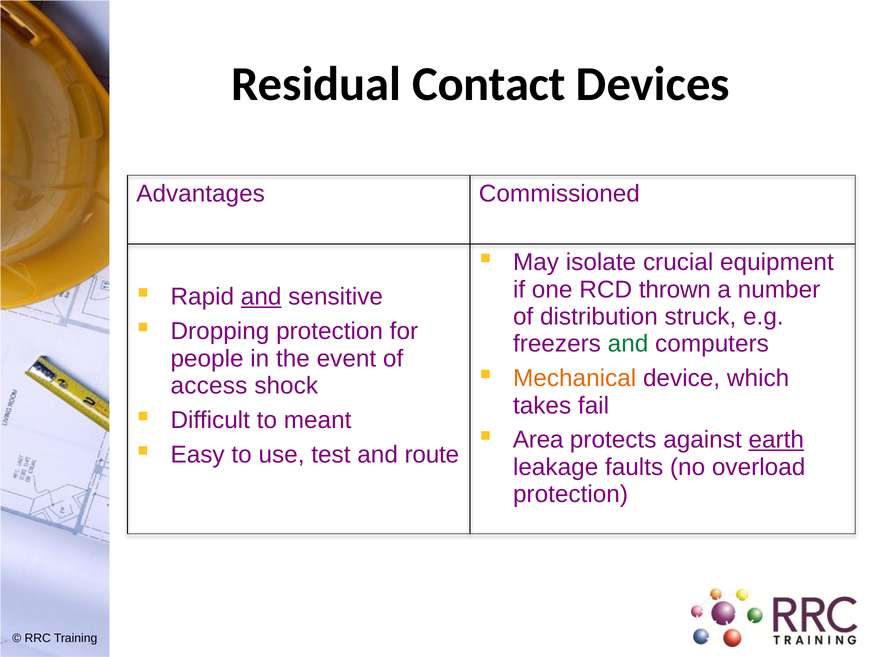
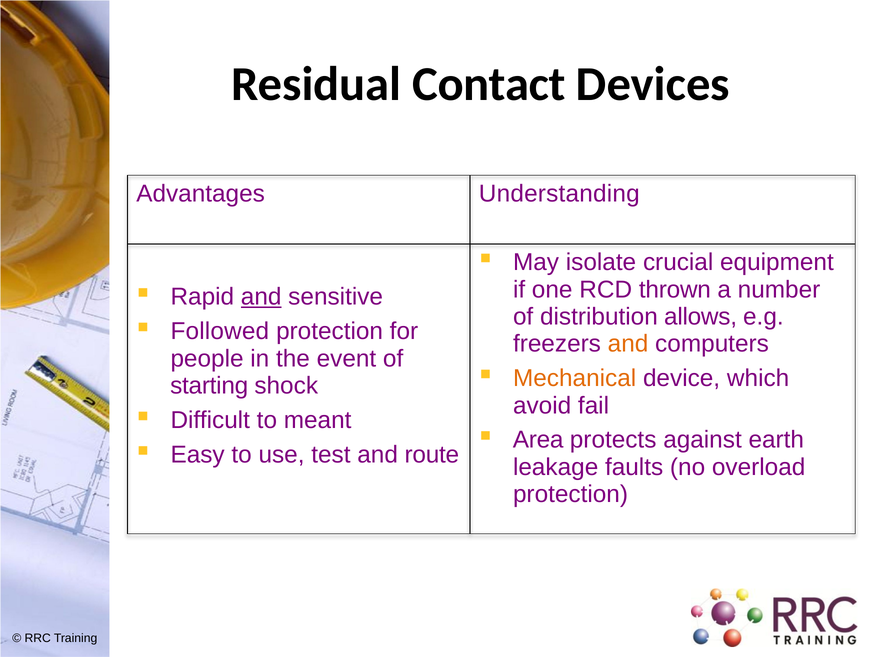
Commissioned: Commissioned -> Understanding
struck: struck -> allows
Dropping: Dropping -> Followed
and at (628, 344) colour: green -> orange
access: access -> starting
takes: takes -> avoid
earth underline: present -> none
